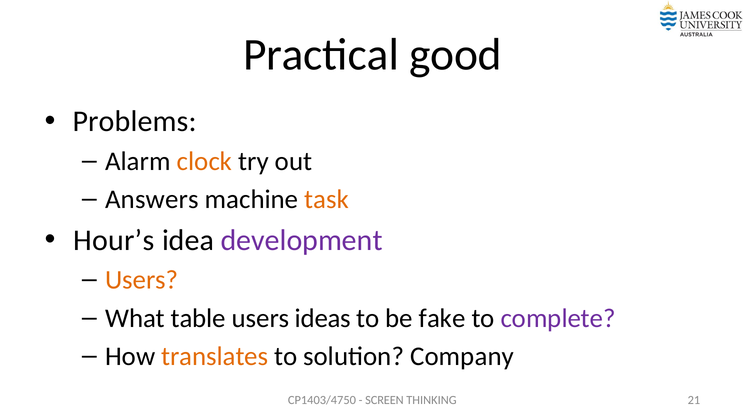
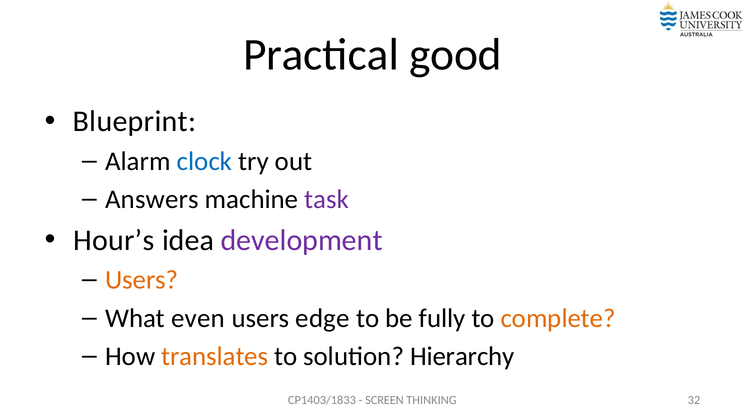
Problems: Problems -> Blueprint
clock colour: orange -> blue
task colour: orange -> purple
table: table -> even
ideas: ideas -> edge
fake: fake -> fully
complete colour: purple -> orange
Company: Company -> Hierarchy
CP1403/4750: CP1403/4750 -> CP1403/1833
21: 21 -> 32
